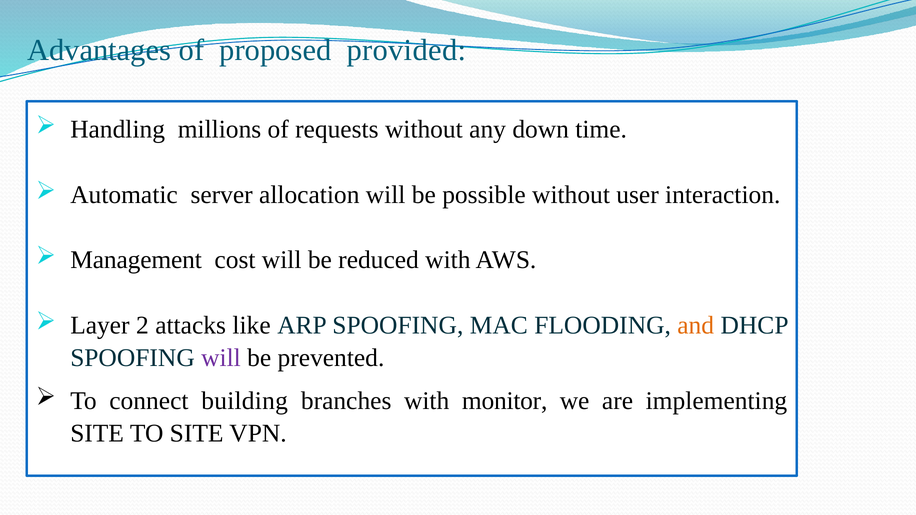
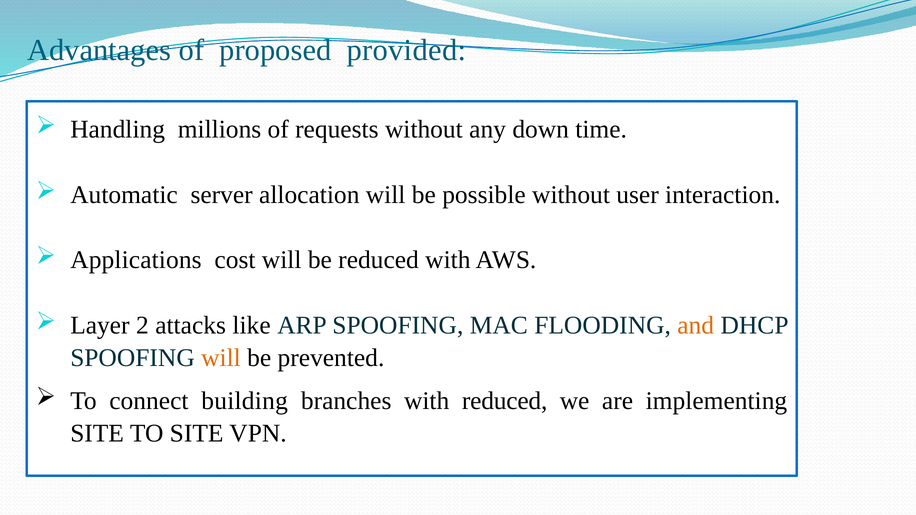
Management: Management -> Applications
will at (221, 358) colour: purple -> orange
with monitor: monitor -> reduced
